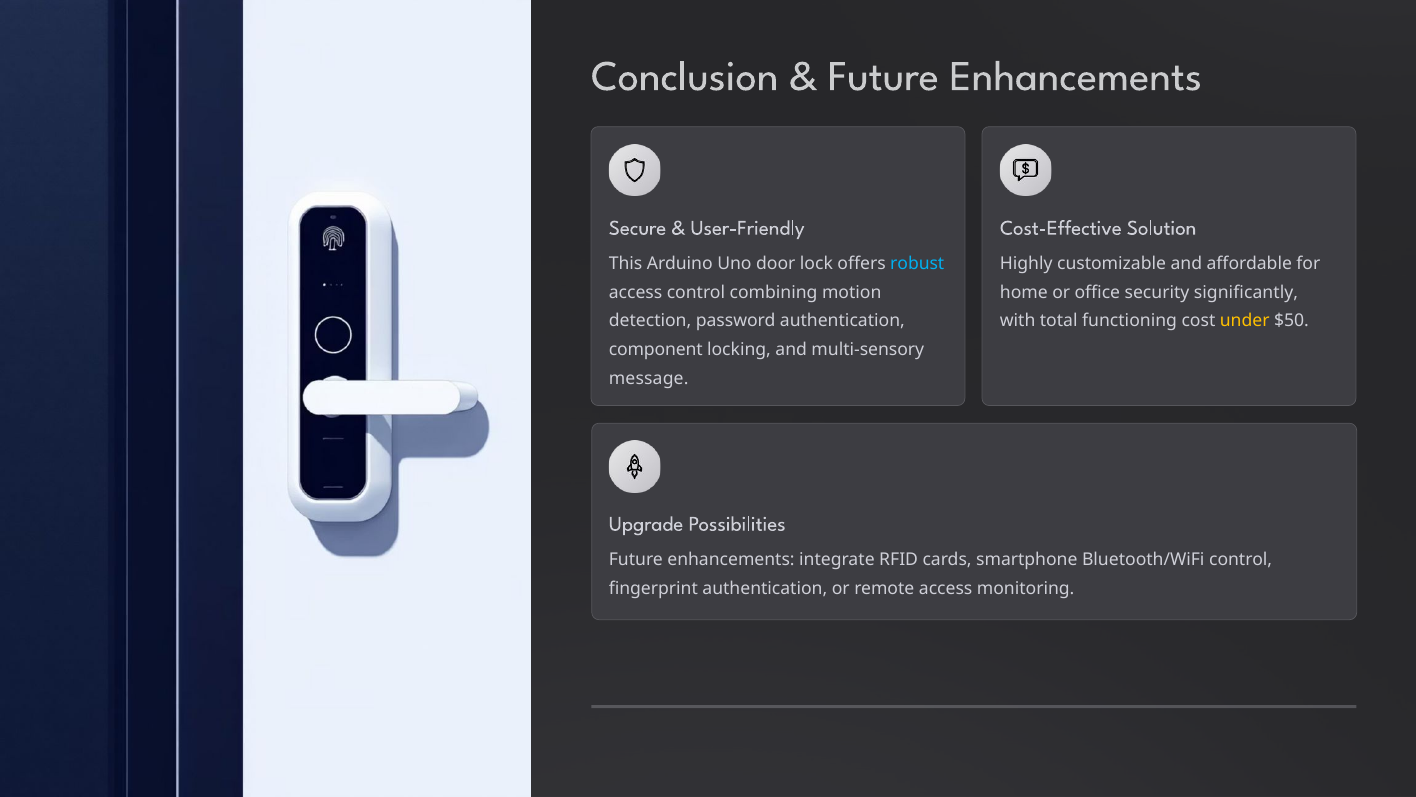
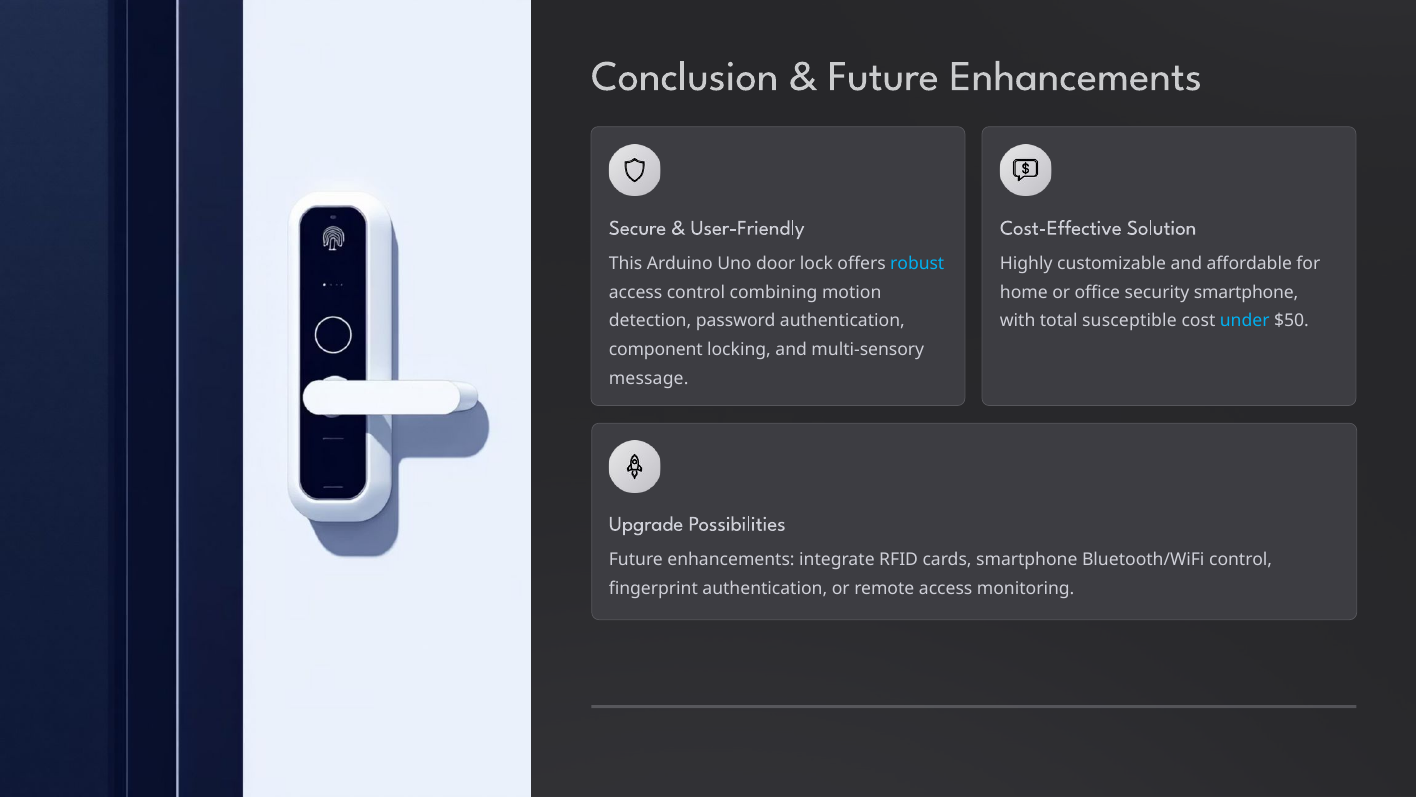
security significantly: significantly -> smartphone
functioning: functioning -> susceptible
under colour: yellow -> light blue
